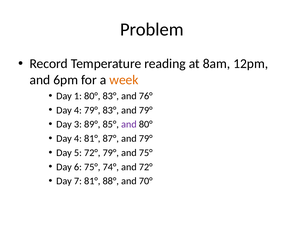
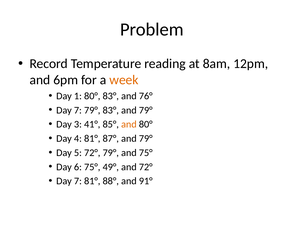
4 at (78, 110): 4 -> 7
89°: 89° -> 41°
and at (129, 124) colour: purple -> orange
74°: 74° -> 49°
70°: 70° -> 91°
